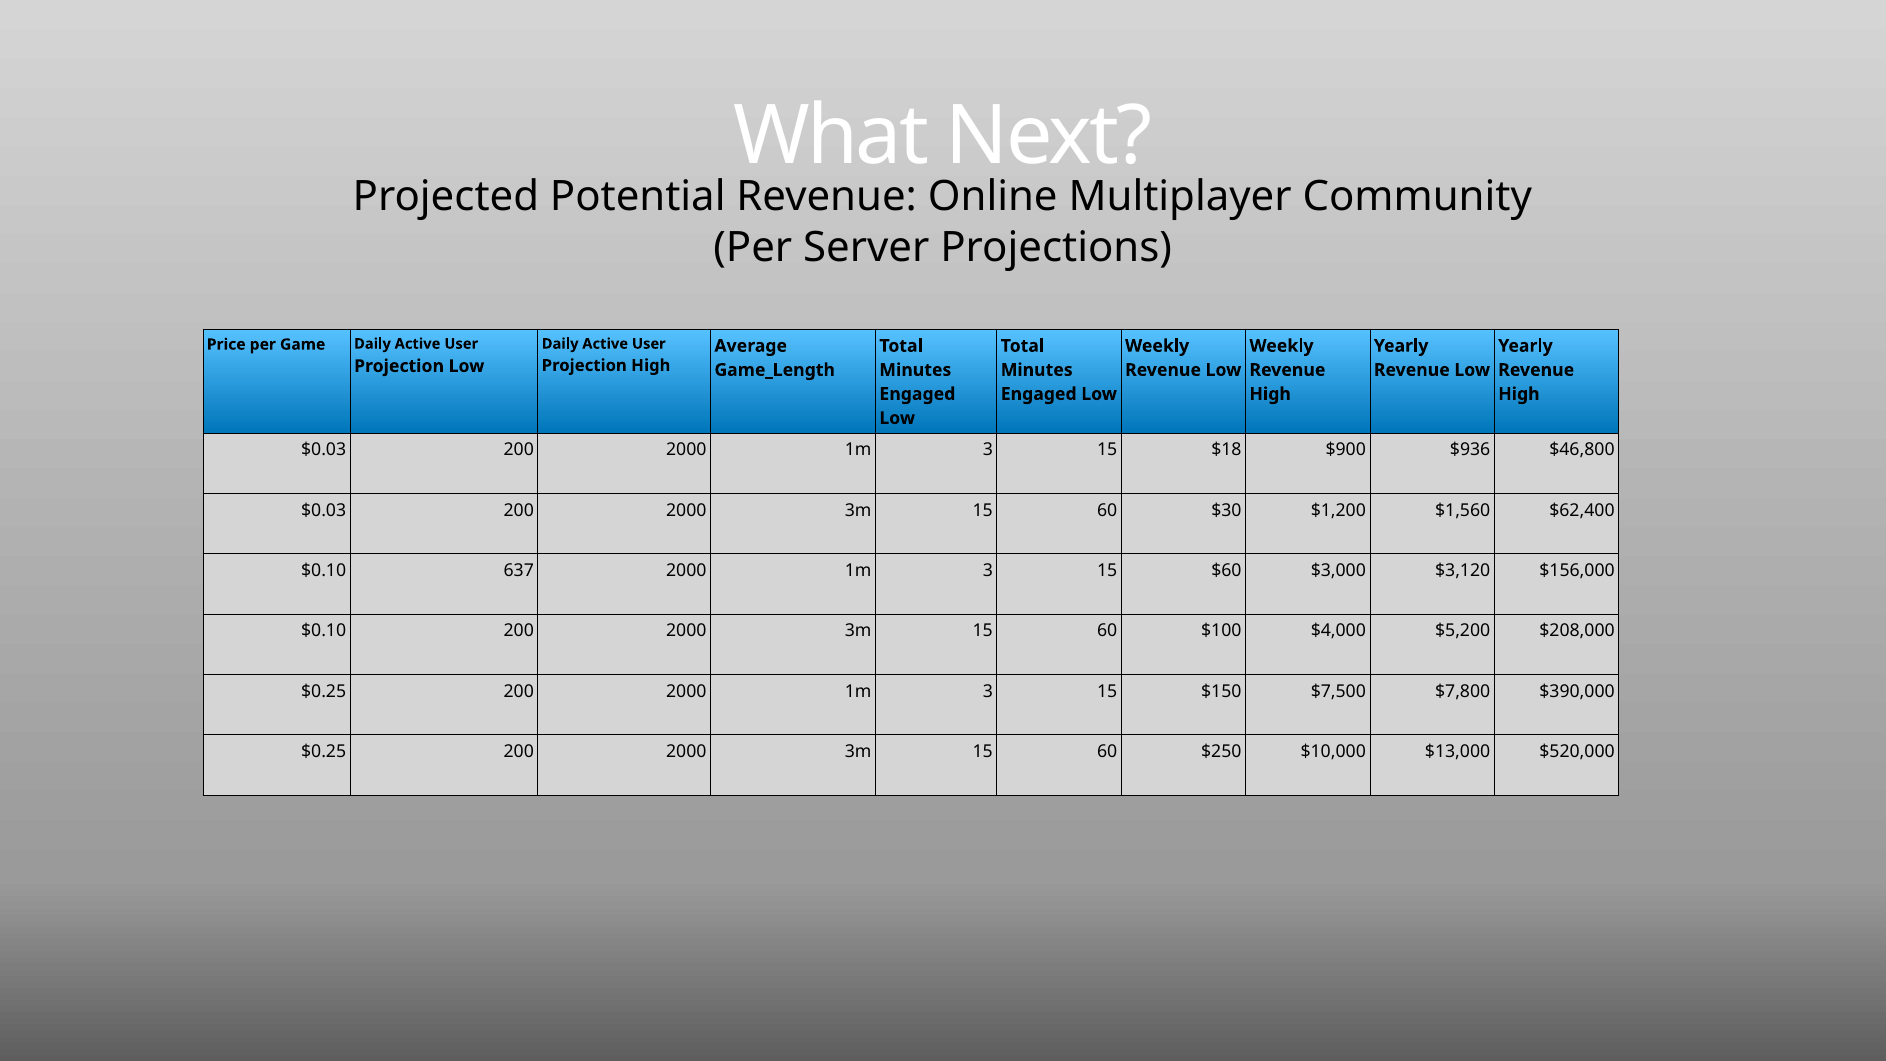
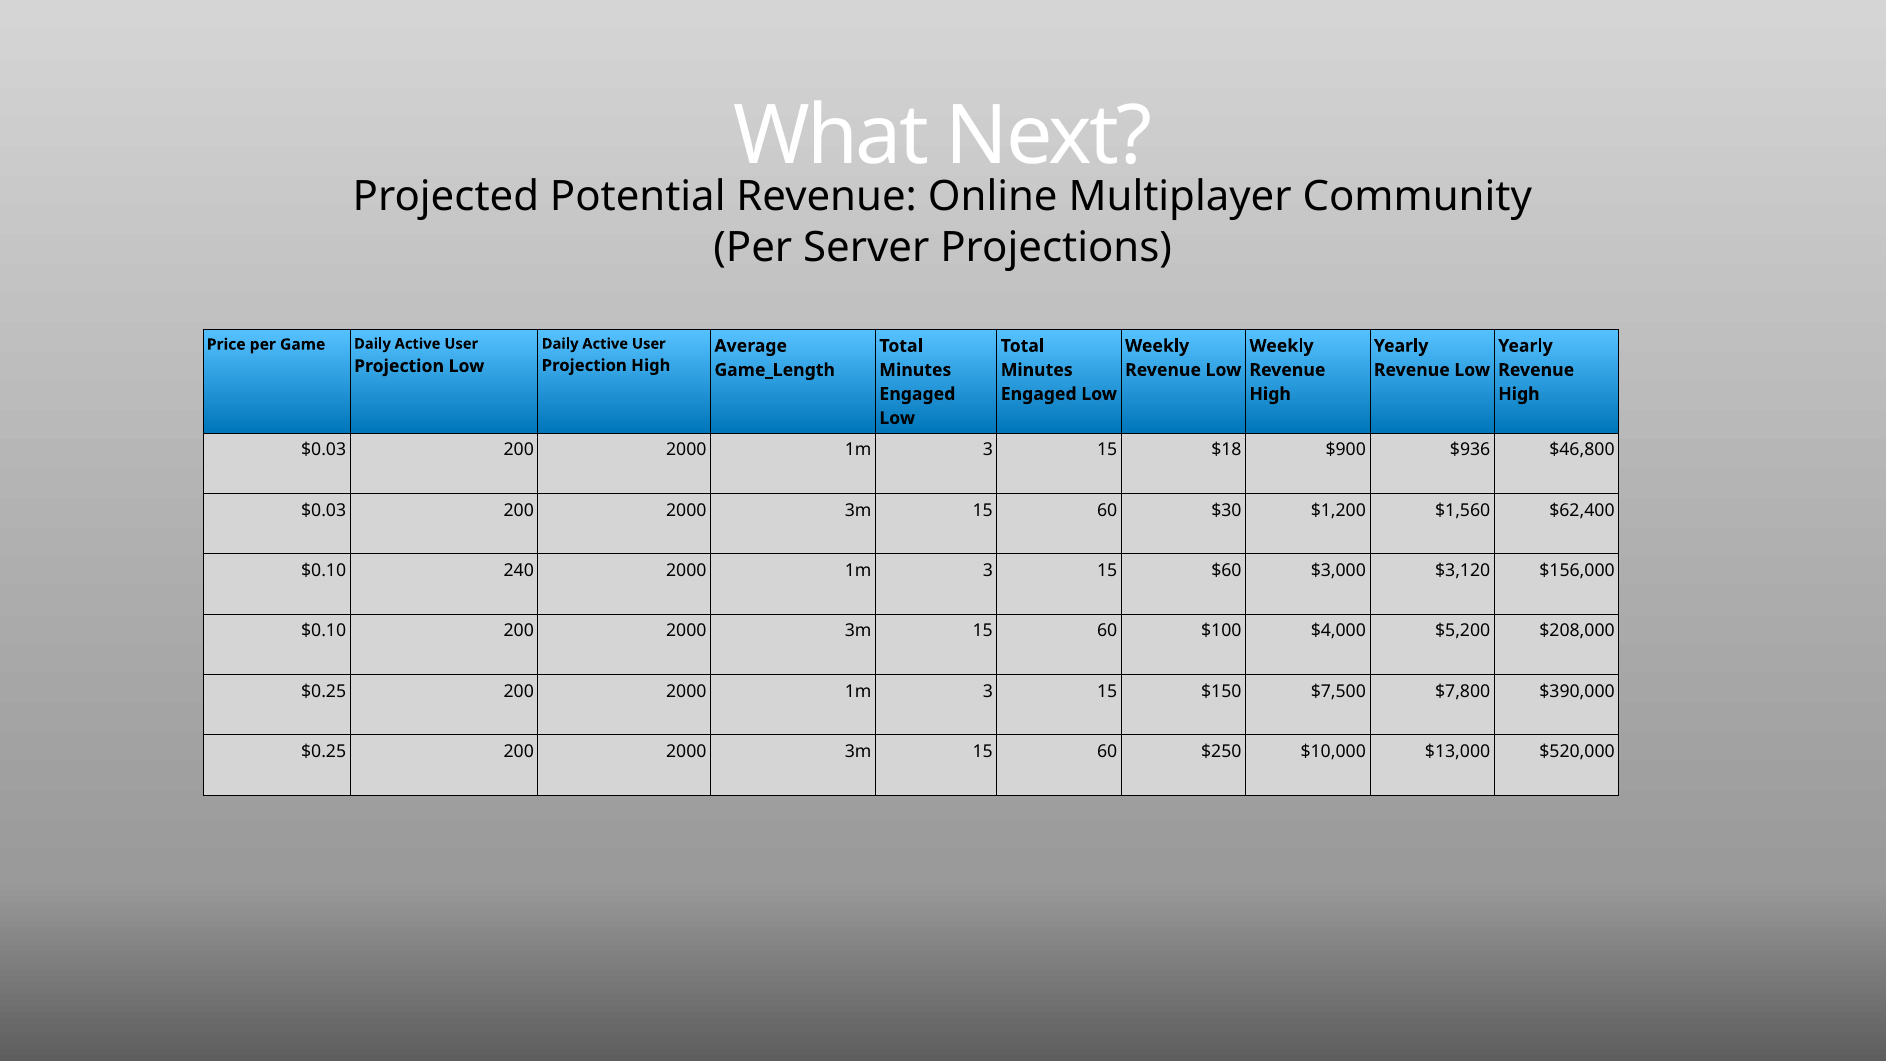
637: 637 -> 240
